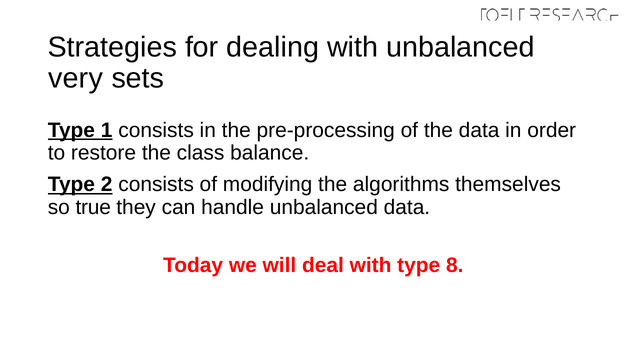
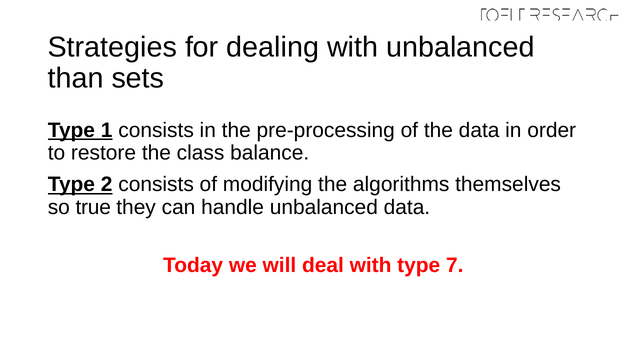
very: very -> than
8: 8 -> 7
